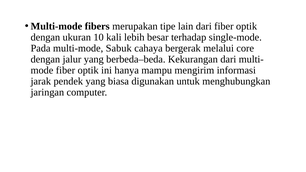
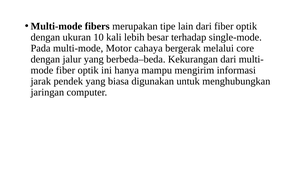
Sabuk: Sabuk -> Motor
